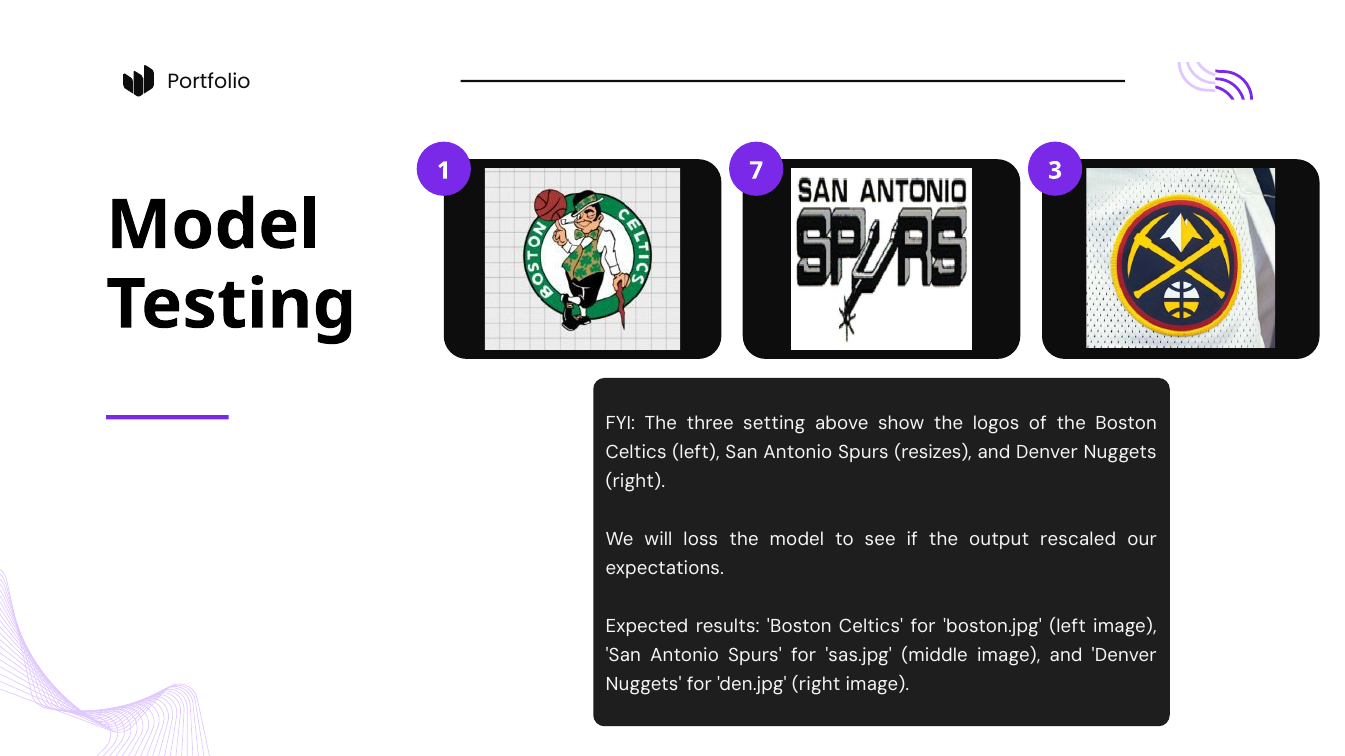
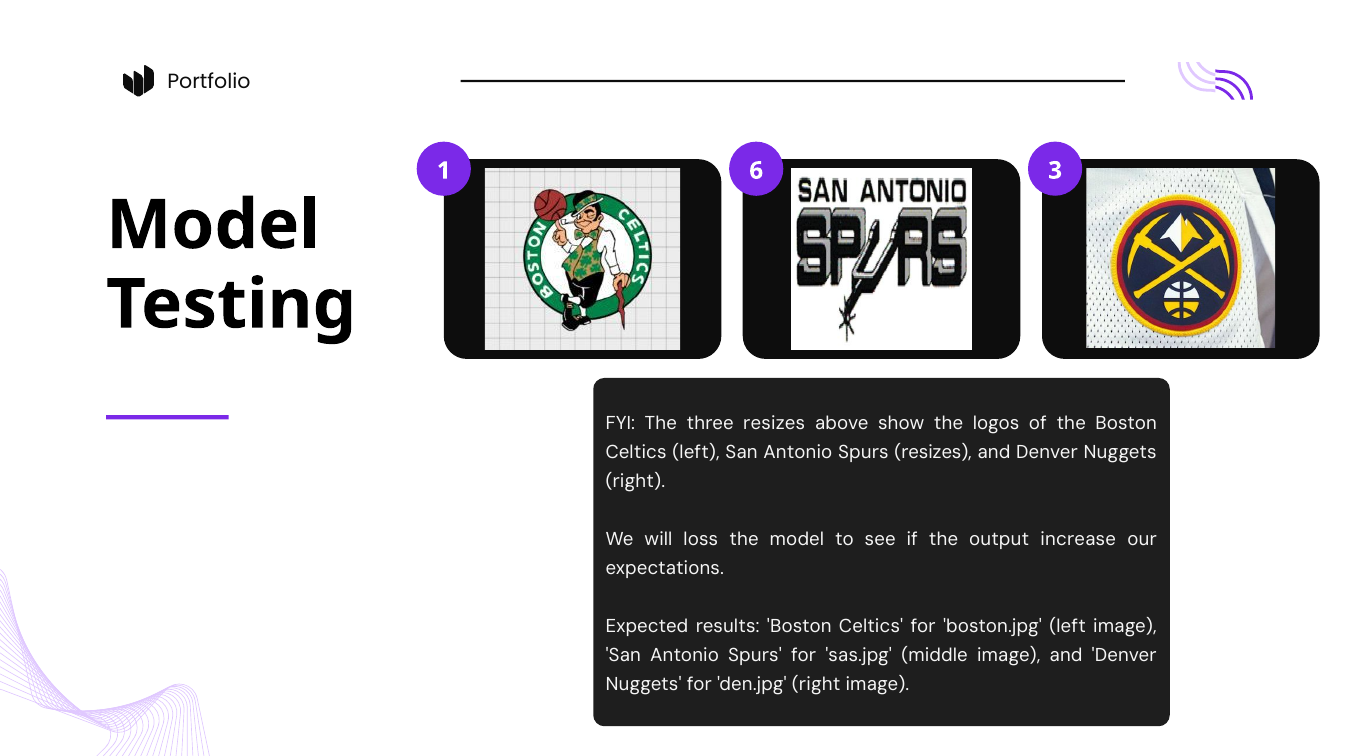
7: 7 -> 6
three setting: setting -> resizes
rescaled: rescaled -> increase
